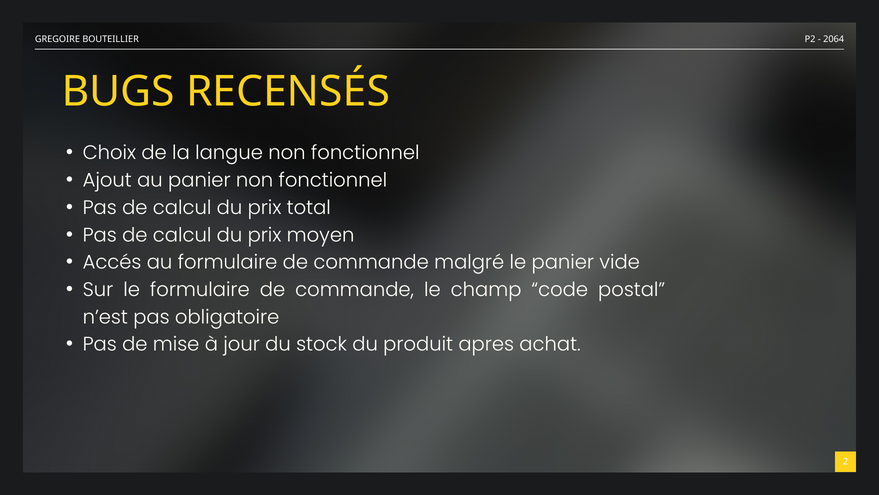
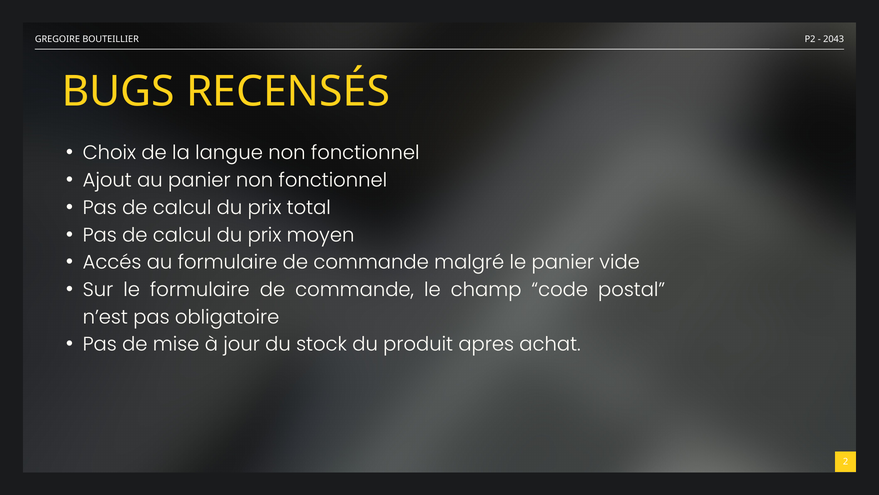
2064: 2064 -> 2043
